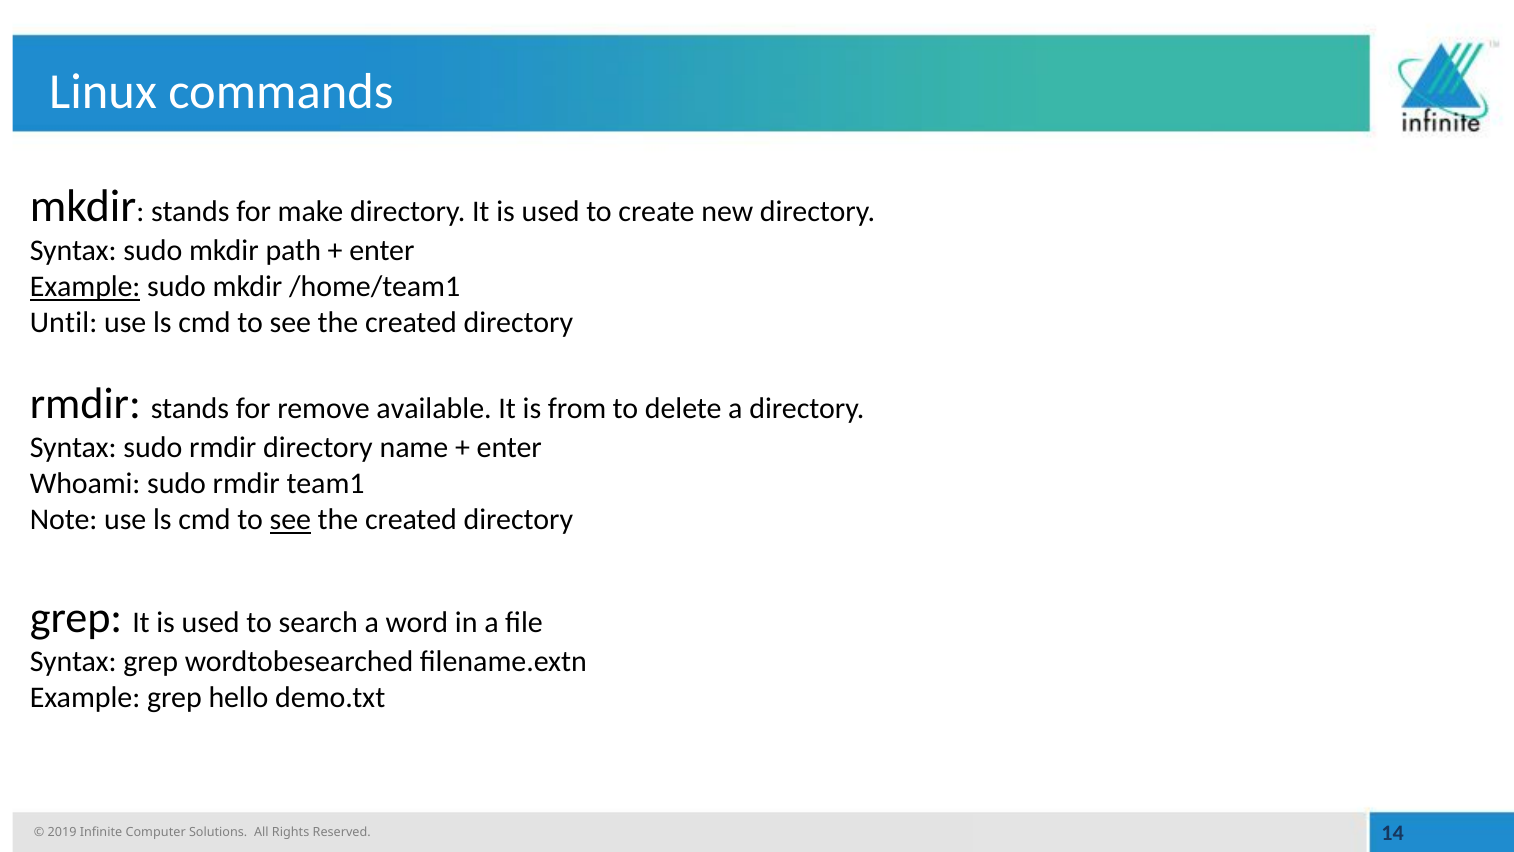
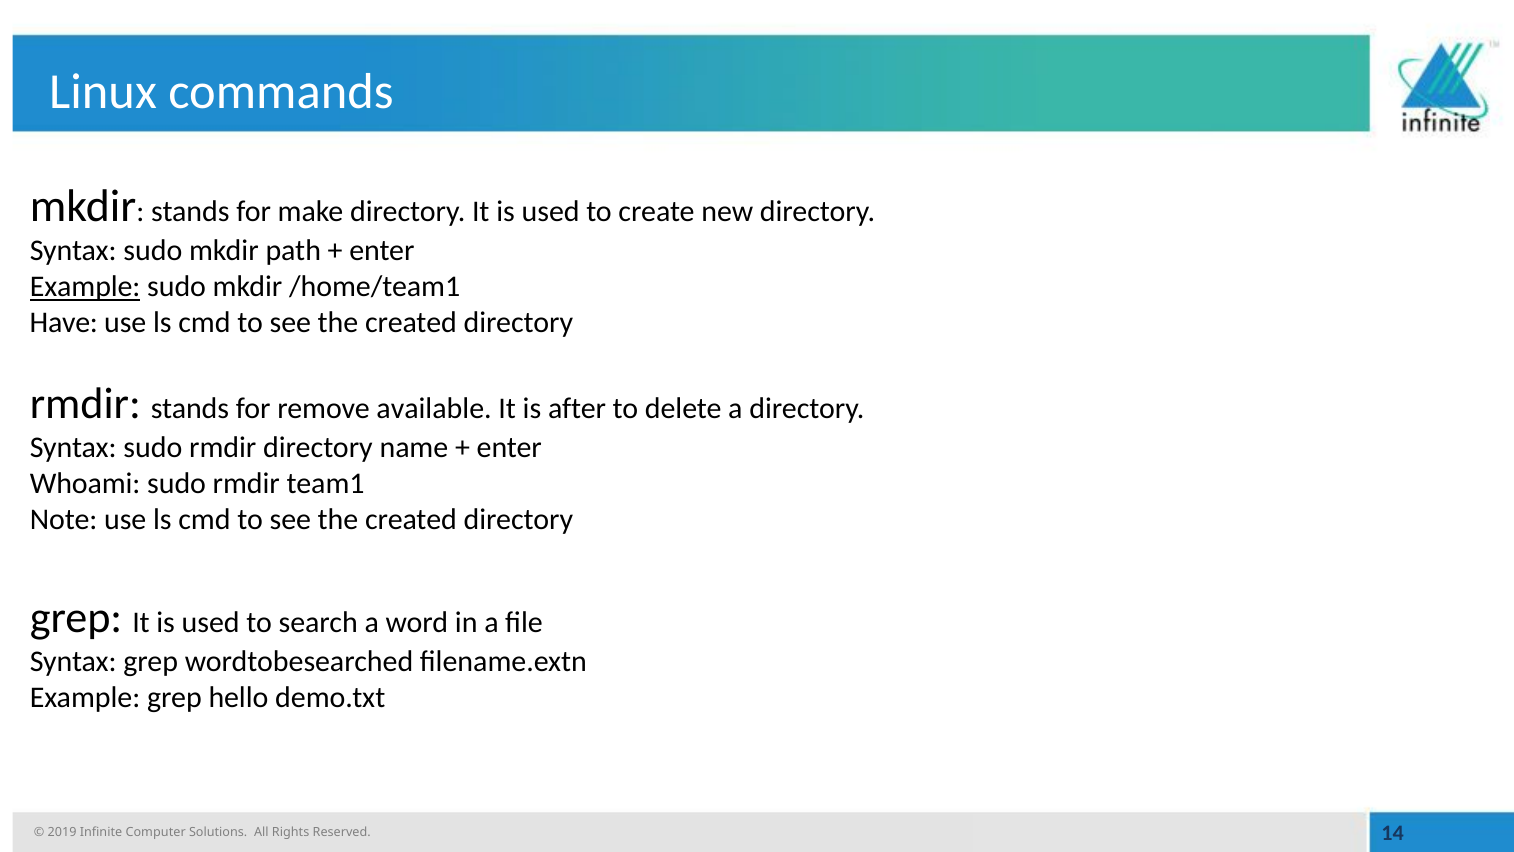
Until: Until -> Have
from: from -> after
see at (290, 520) underline: present -> none
